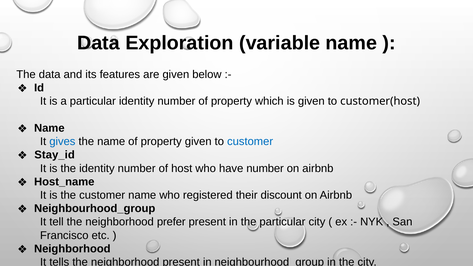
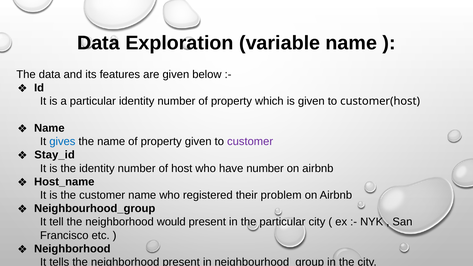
customer at (250, 142) colour: blue -> purple
discount: discount -> problem
prefer: prefer -> would
